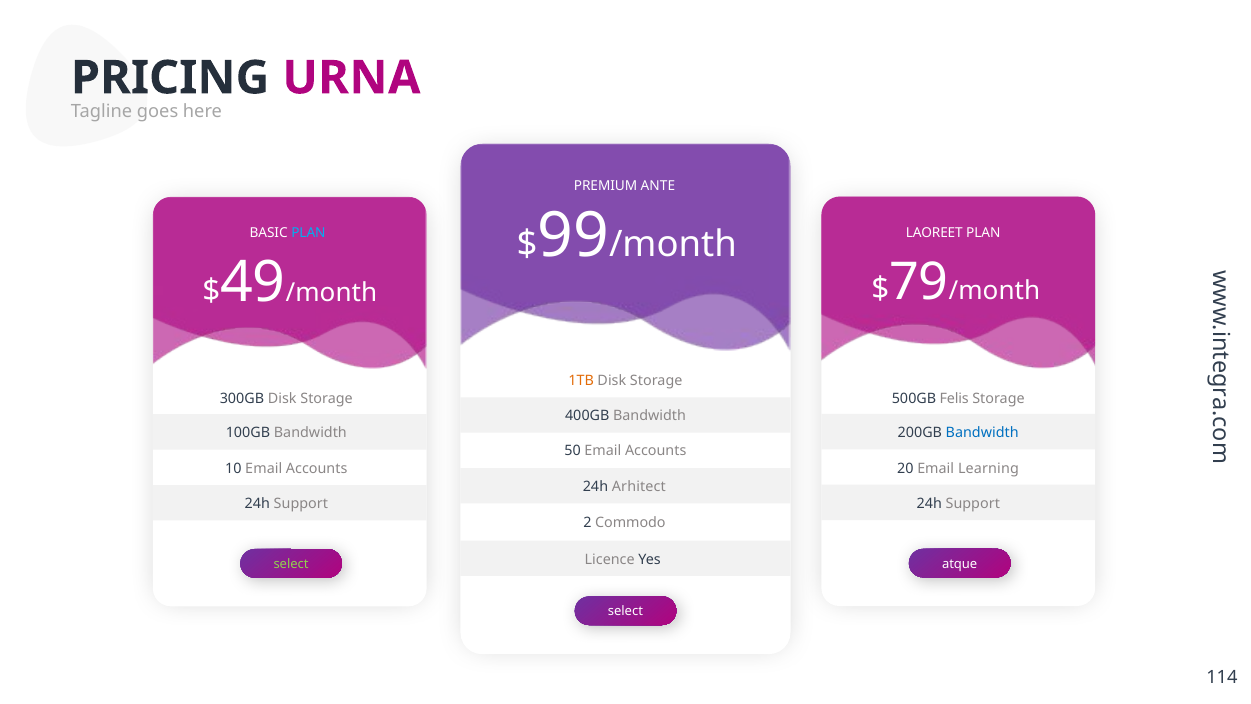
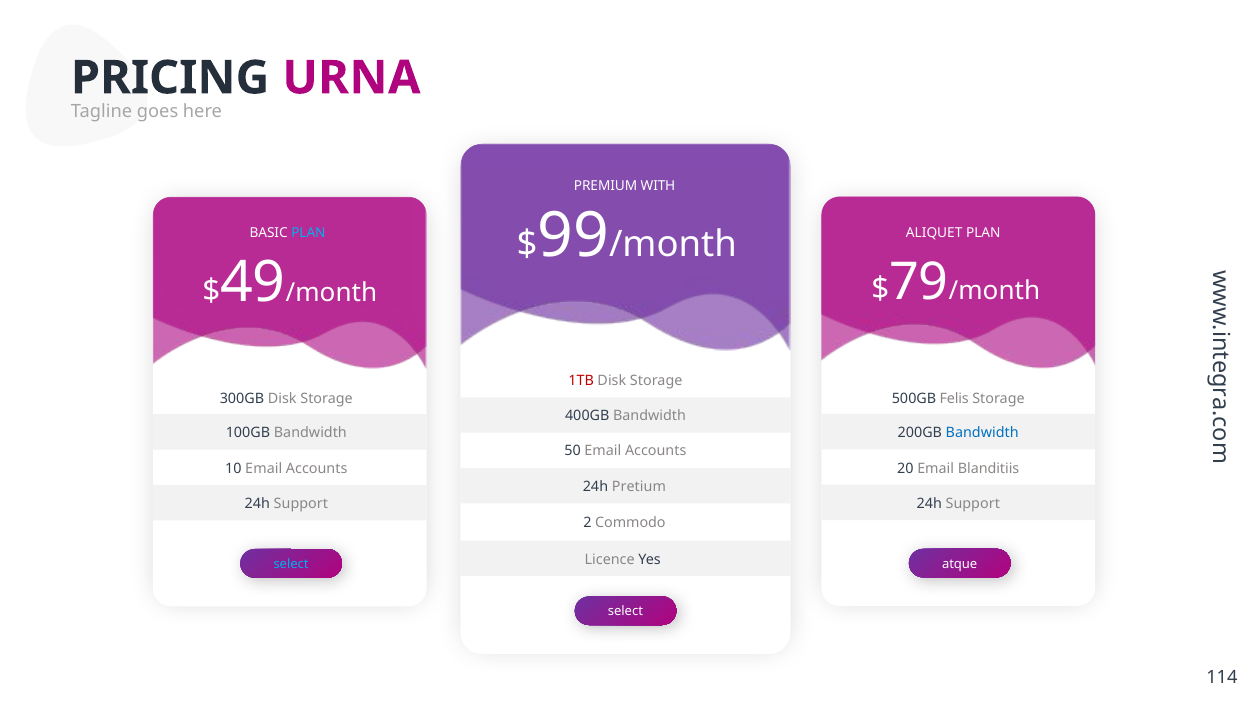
ANTE: ANTE -> WITH
LAOREET: LAOREET -> ALIQUET
1TB colour: orange -> red
Learning: Learning -> Blanditiis
Arhitect: Arhitect -> Pretium
select at (291, 564) colour: light green -> light blue
